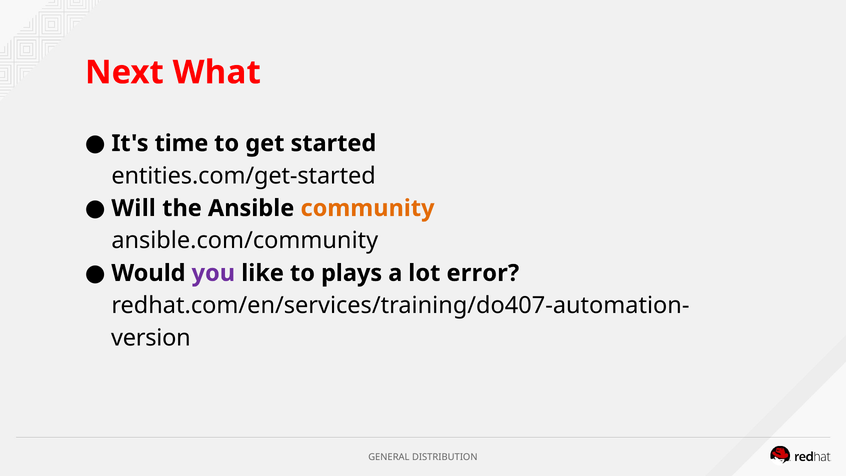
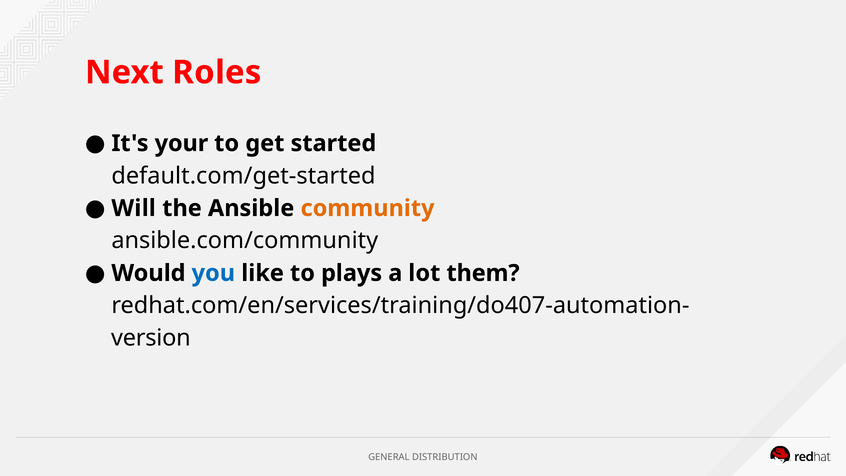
What: What -> Roles
time: time -> your
entities.com/get-started: entities.com/get-started -> default.com/get-started
you colour: purple -> blue
error: error -> them
